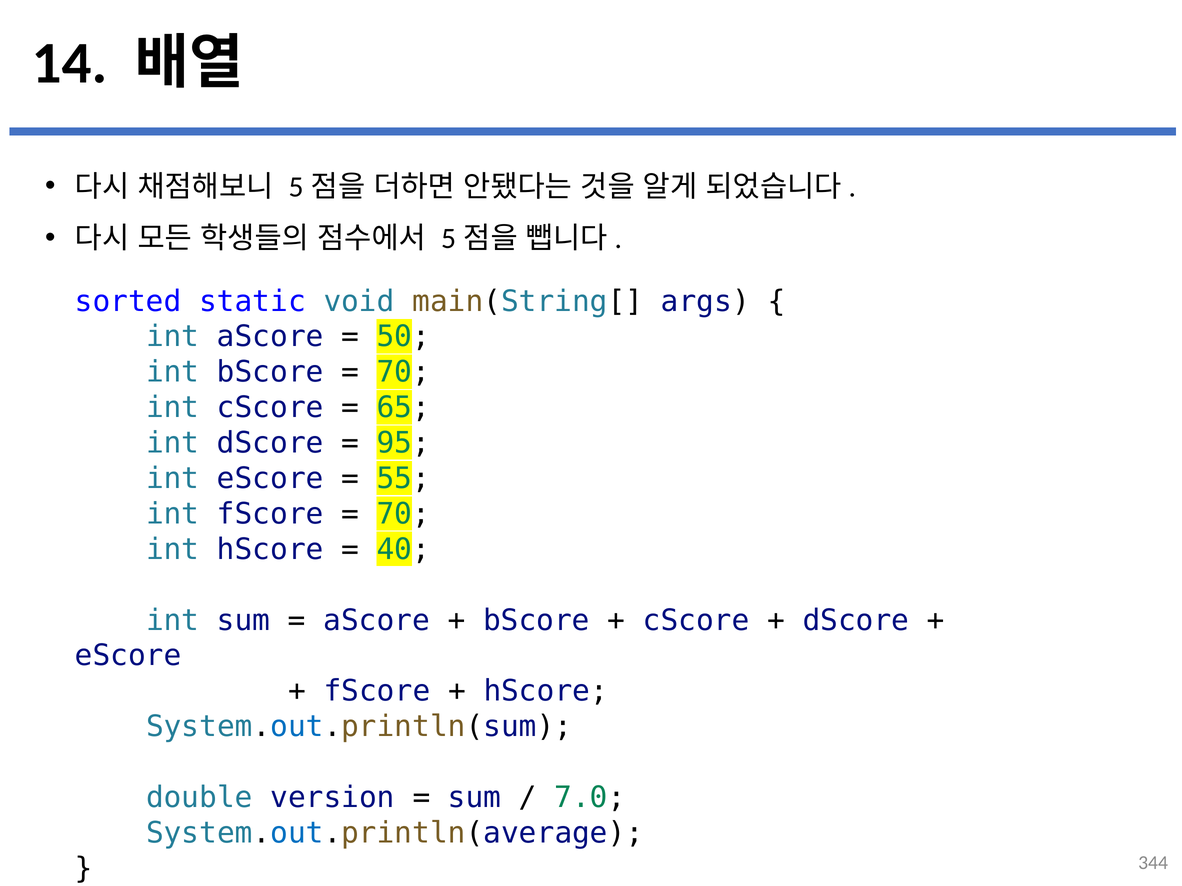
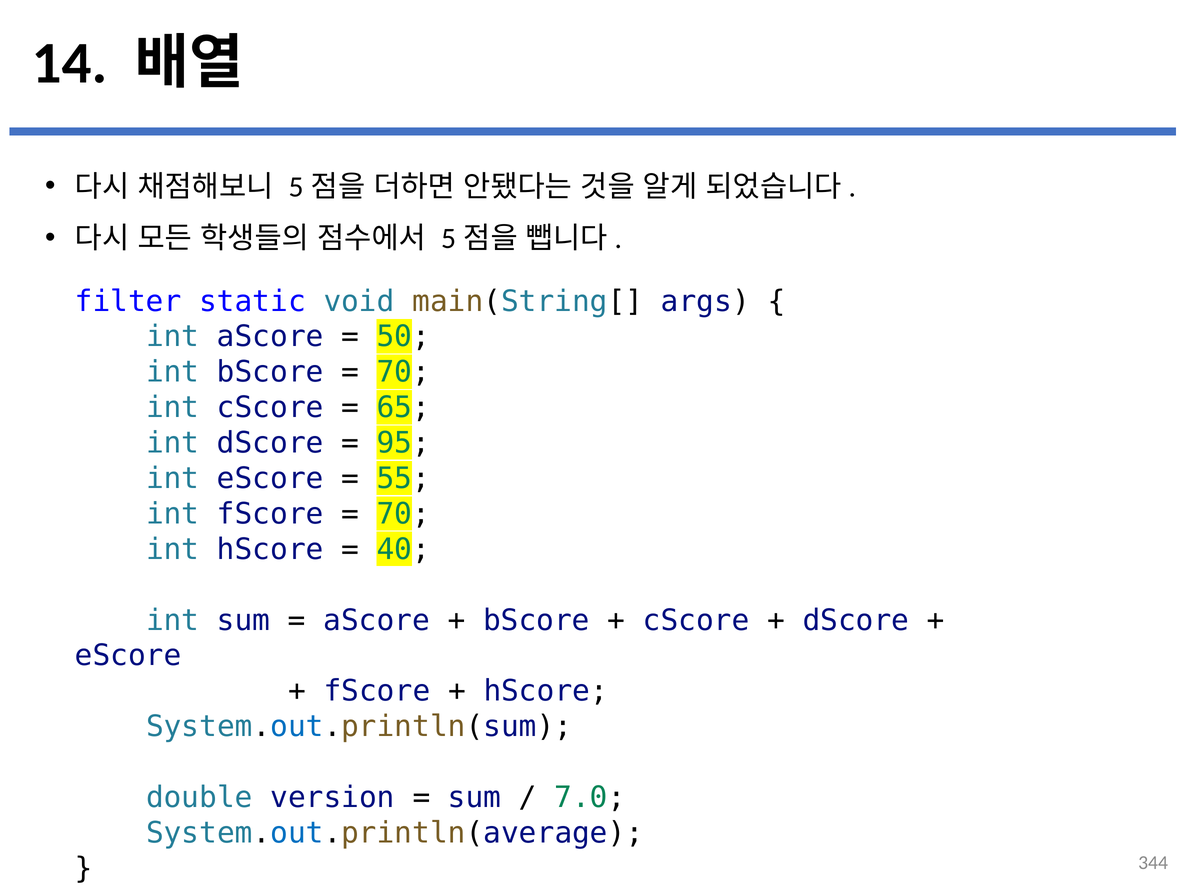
sorted: sorted -> filter
